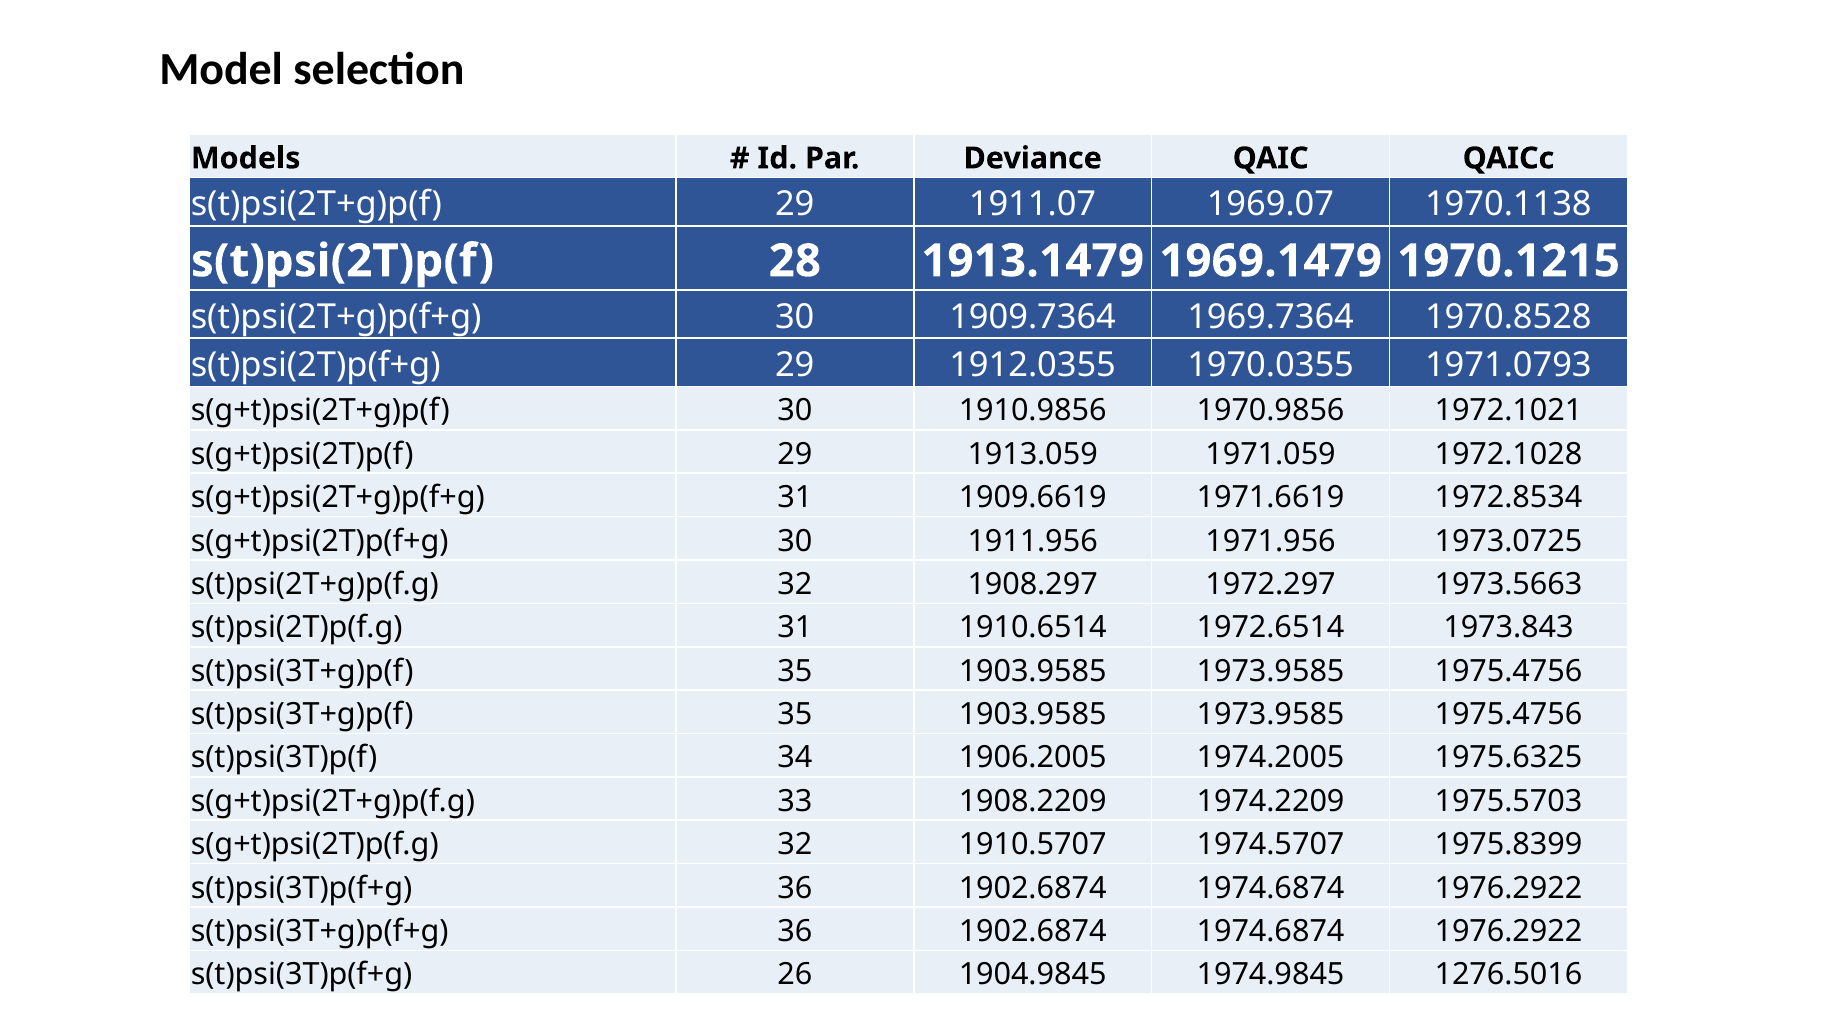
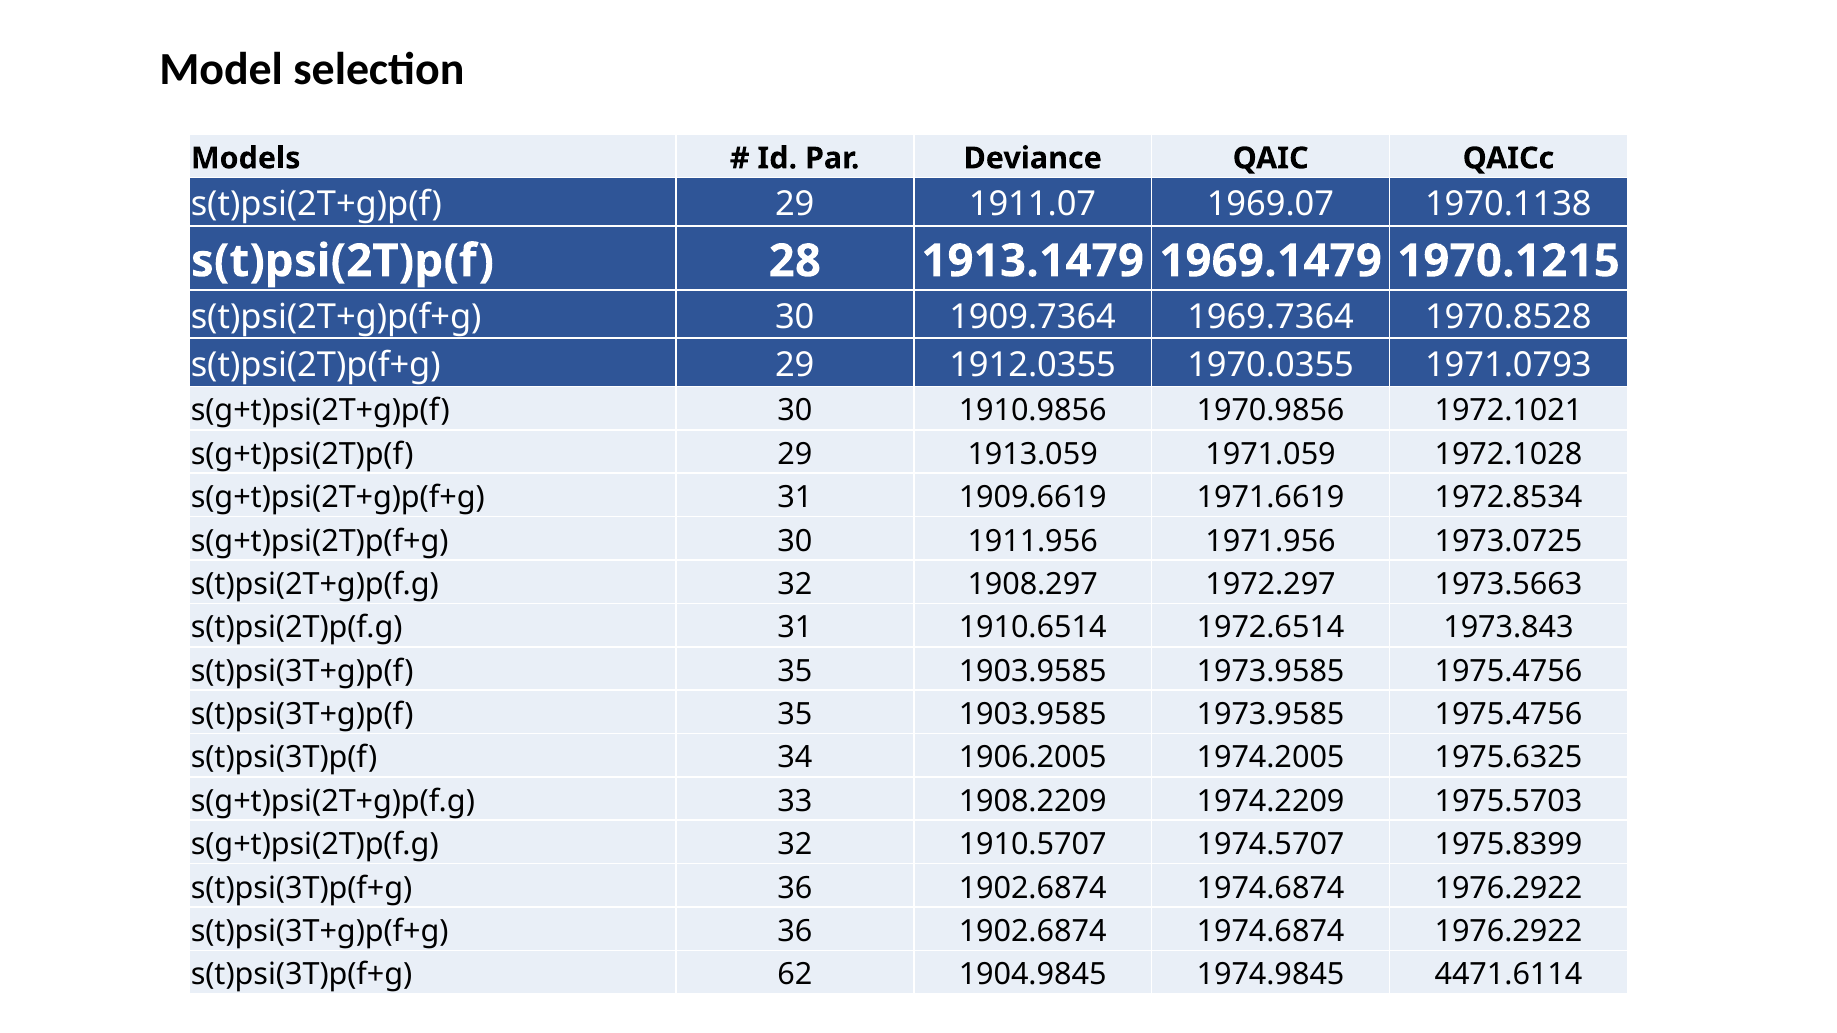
26: 26 -> 62
1276.5016: 1276.5016 -> 4471.6114
